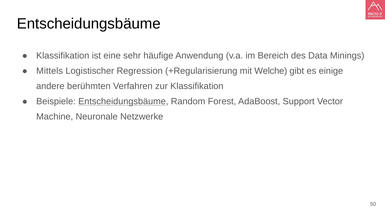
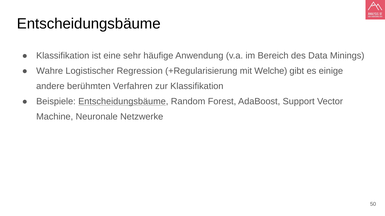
Mittels: Mittels -> Wahre
